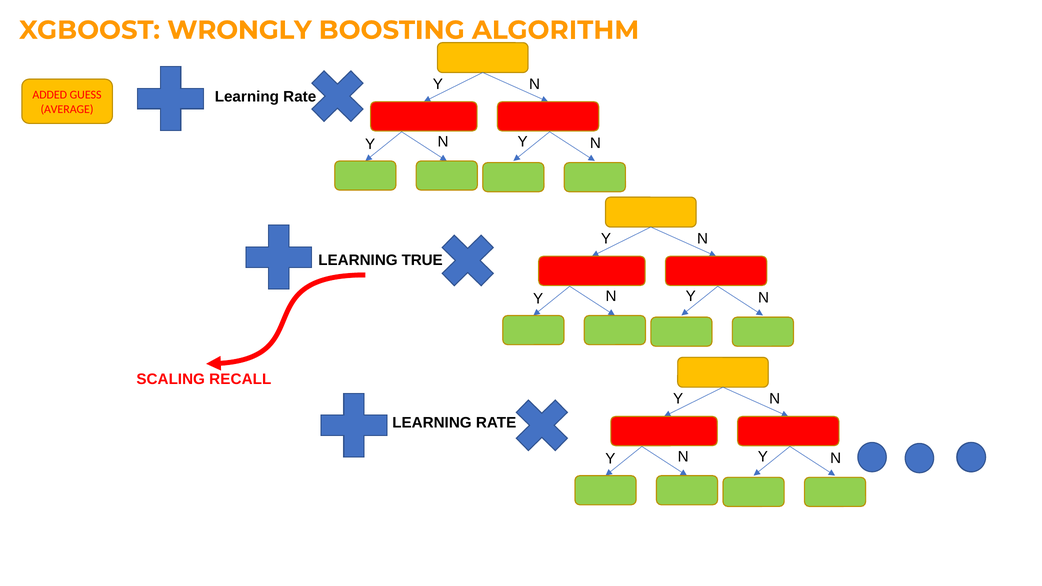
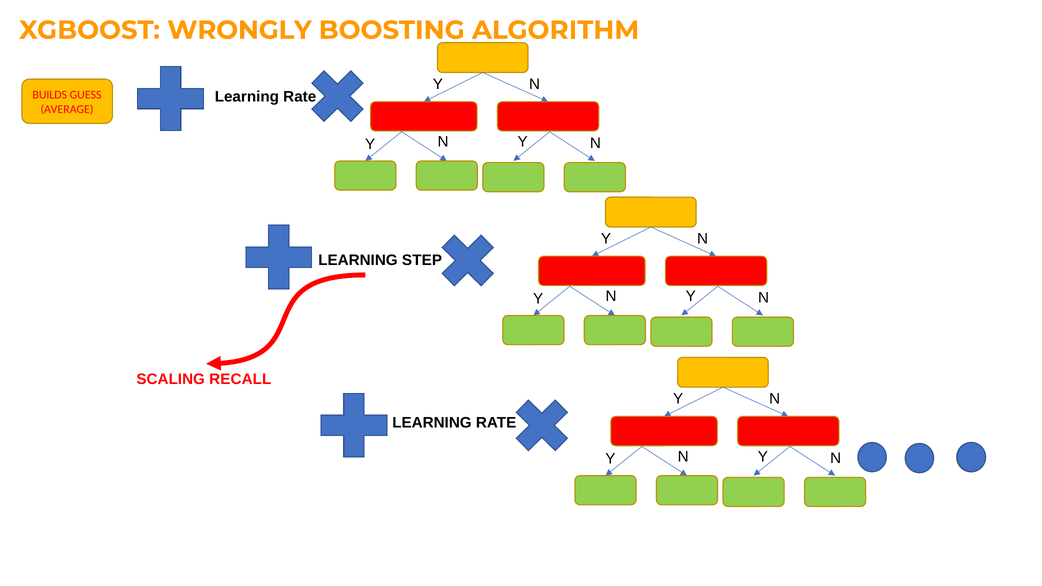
ADDED: ADDED -> BUILDS
TRUE: TRUE -> STEP
